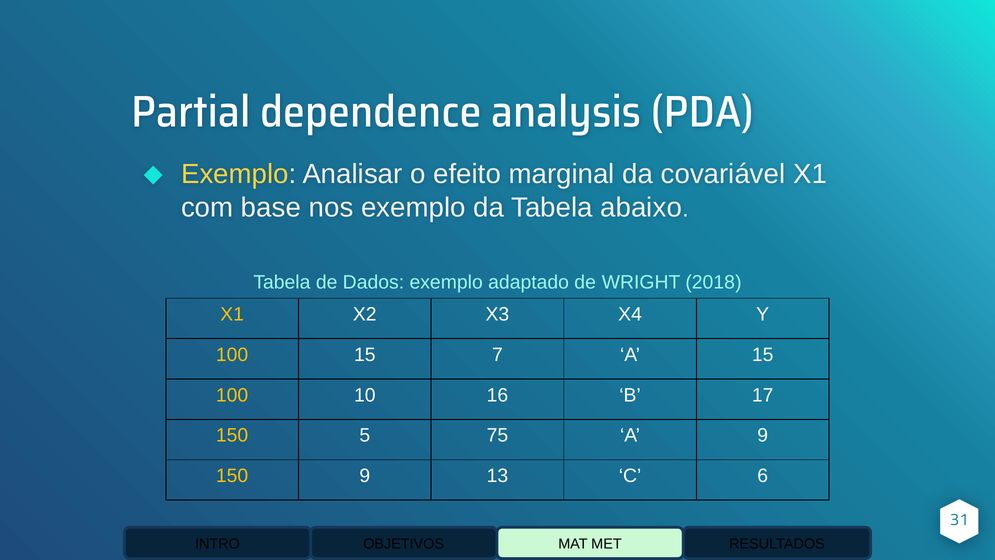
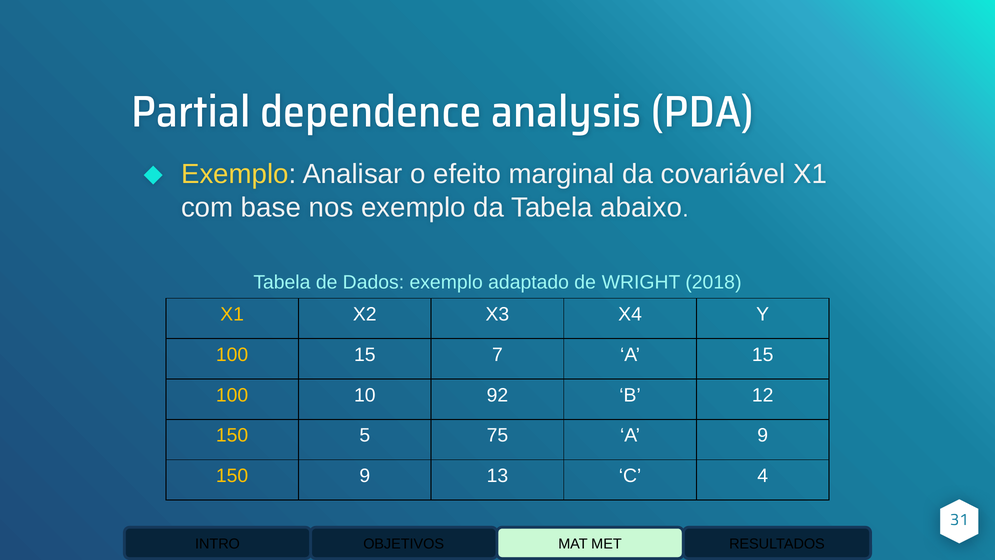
16: 16 -> 92
17: 17 -> 12
6: 6 -> 4
